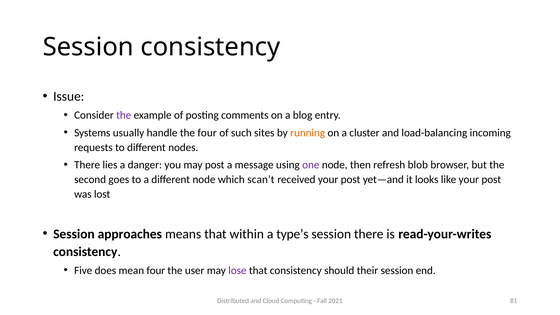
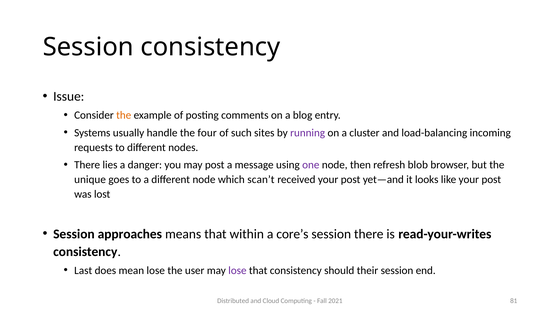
the at (124, 115) colour: purple -> orange
running colour: orange -> purple
second: second -> unique
type’s: type’s -> core’s
Five: Five -> Last
mean four: four -> lose
